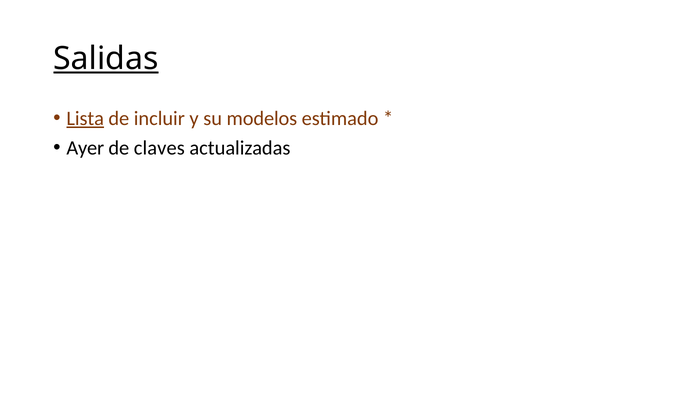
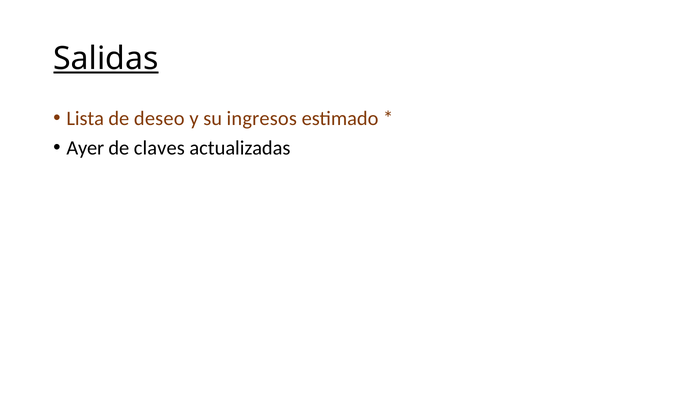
Lista underline: present -> none
incluir: incluir -> deseo
modelos: modelos -> ingresos
